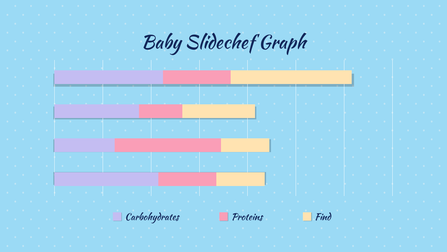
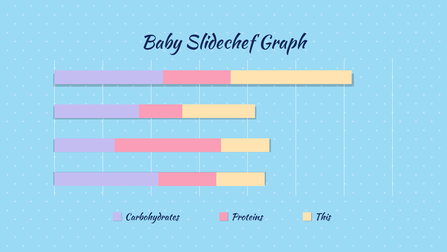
Find: Find -> This
